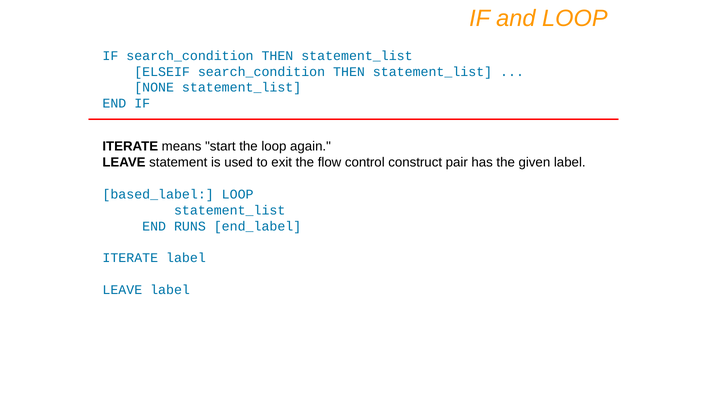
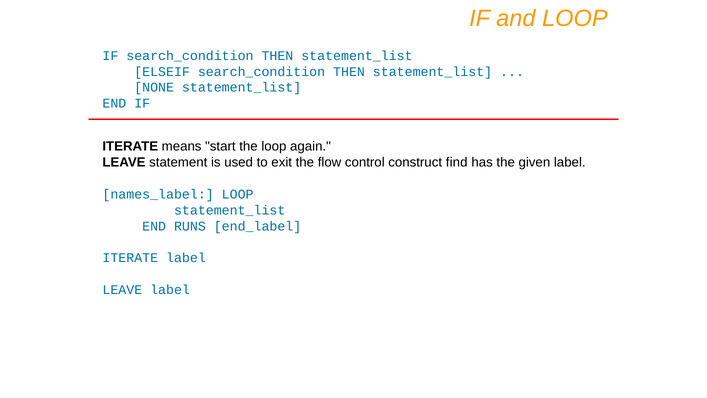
pair: pair -> find
based_label: based_label -> names_label
